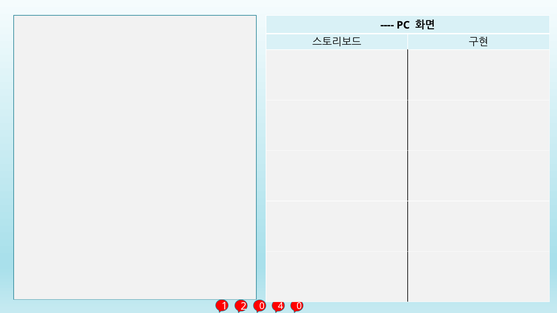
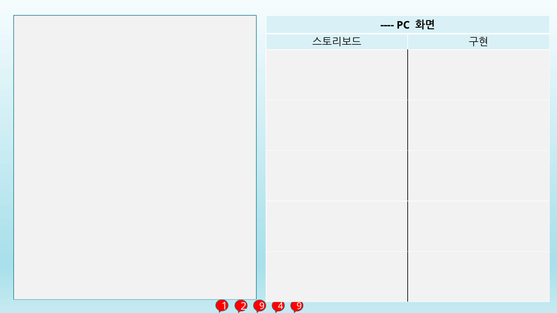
0 at (262, 306): 0 -> 9
4 0: 0 -> 9
